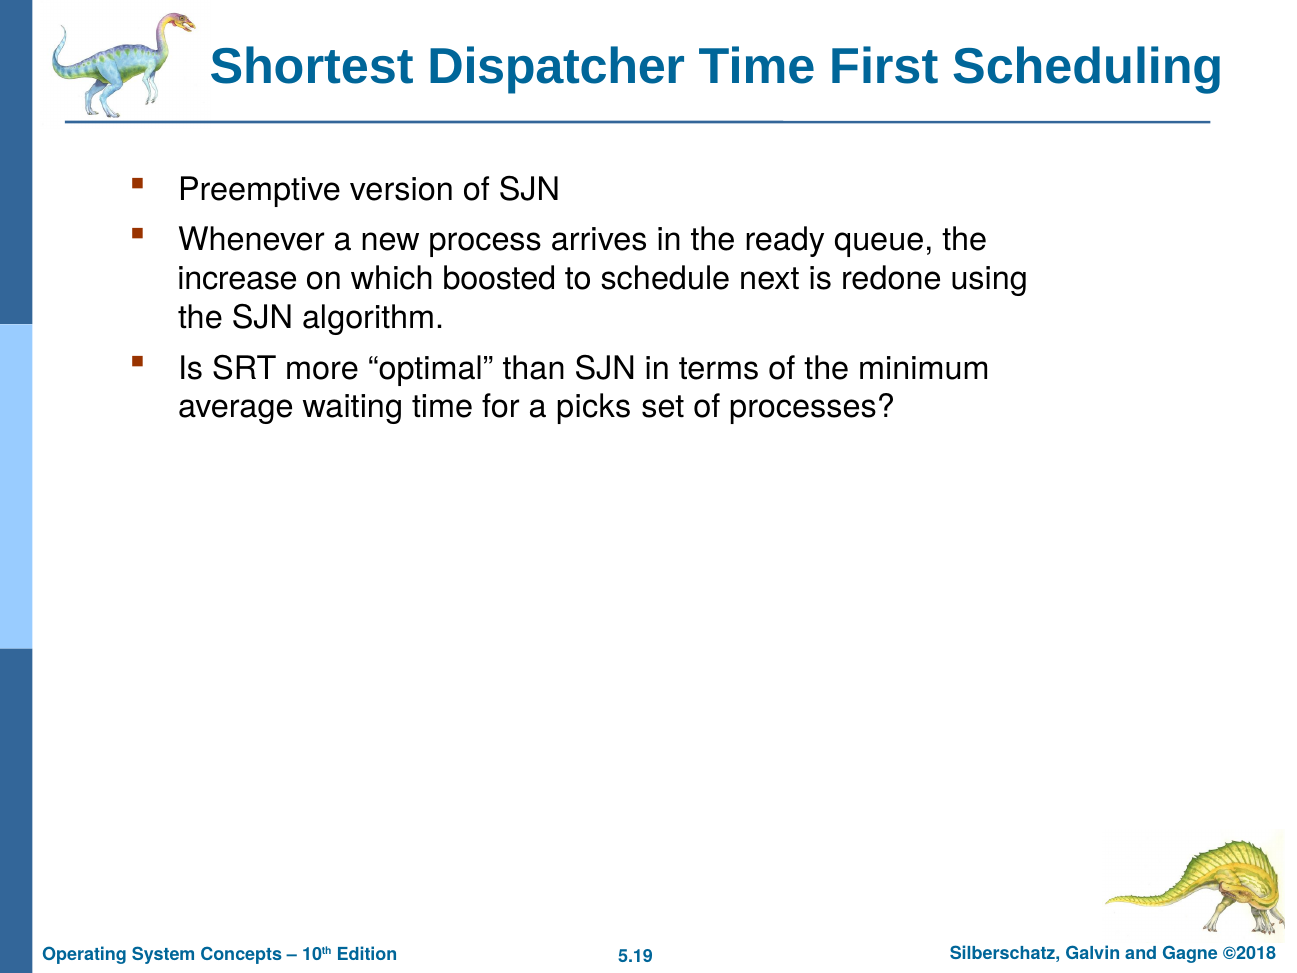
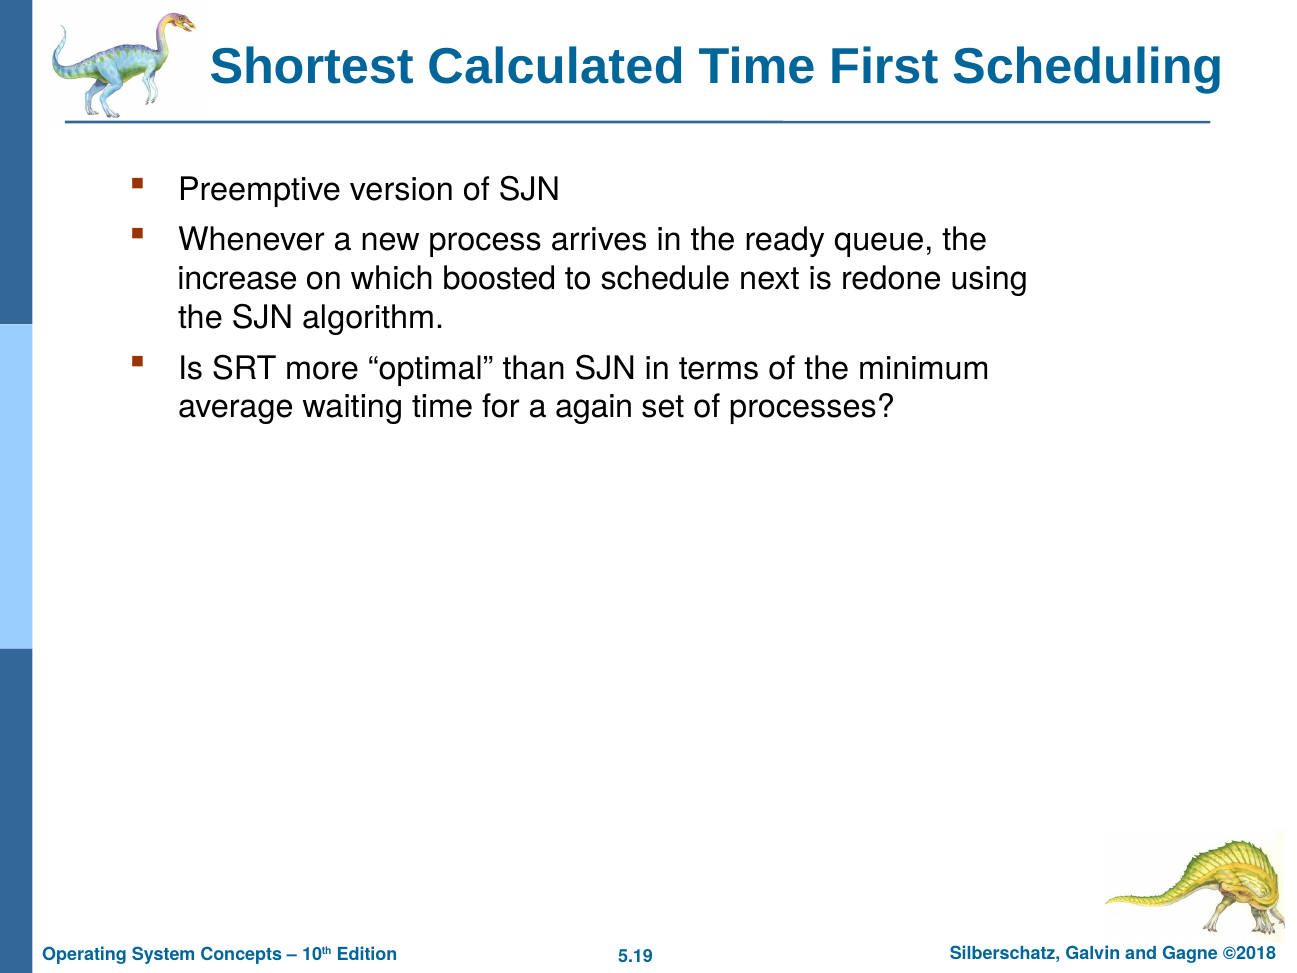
Dispatcher: Dispatcher -> Calculated
picks: picks -> again
